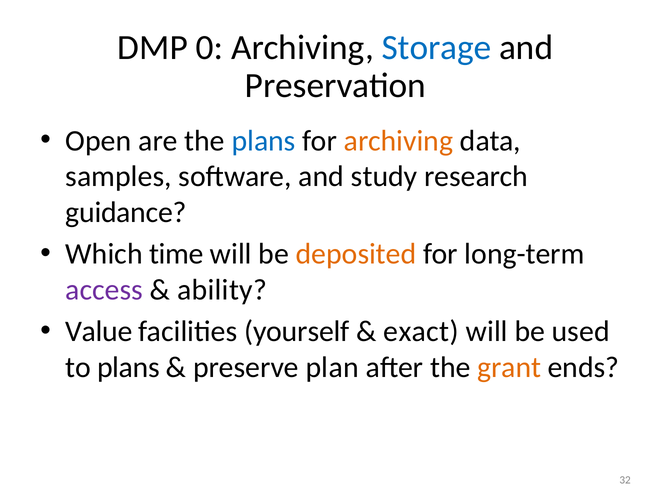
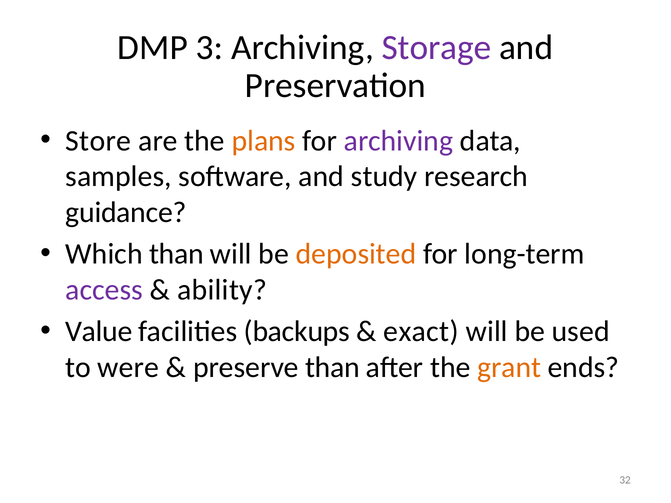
0: 0 -> 3
Storage colour: blue -> purple
Open: Open -> Store
plans at (264, 141) colour: blue -> orange
archiving at (398, 141) colour: orange -> purple
Which time: time -> than
yourself: yourself -> backups
to plans: plans -> were
preserve plan: plan -> than
